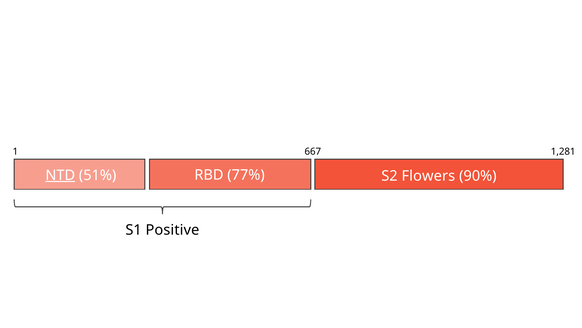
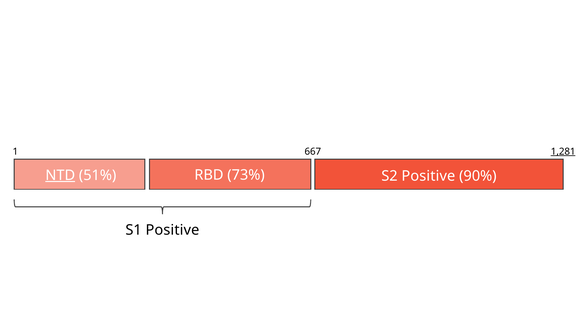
1,281 underline: none -> present
77%: 77% -> 73%
S2 Flowers: Flowers -> Positive
